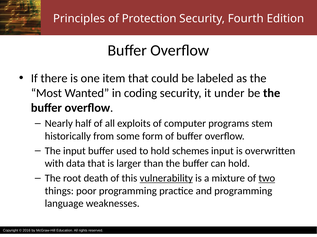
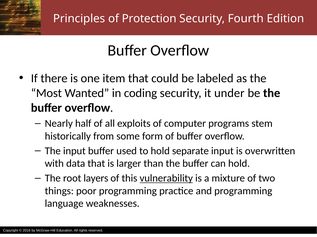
schemes: schemes -> separate
death: death -> layers
two underline: present -> none
